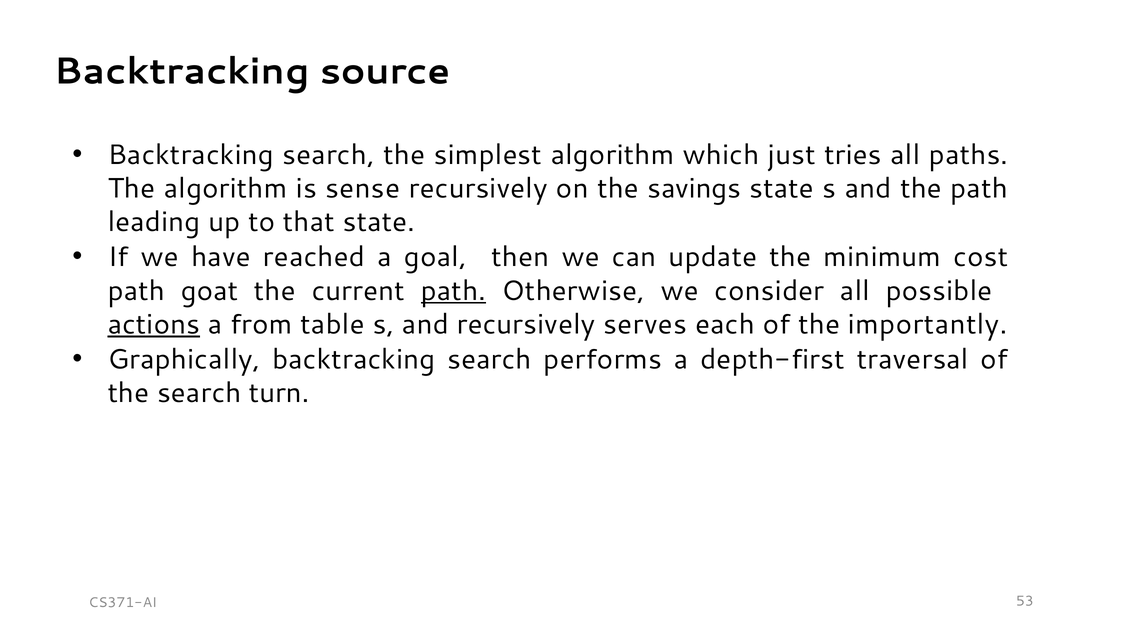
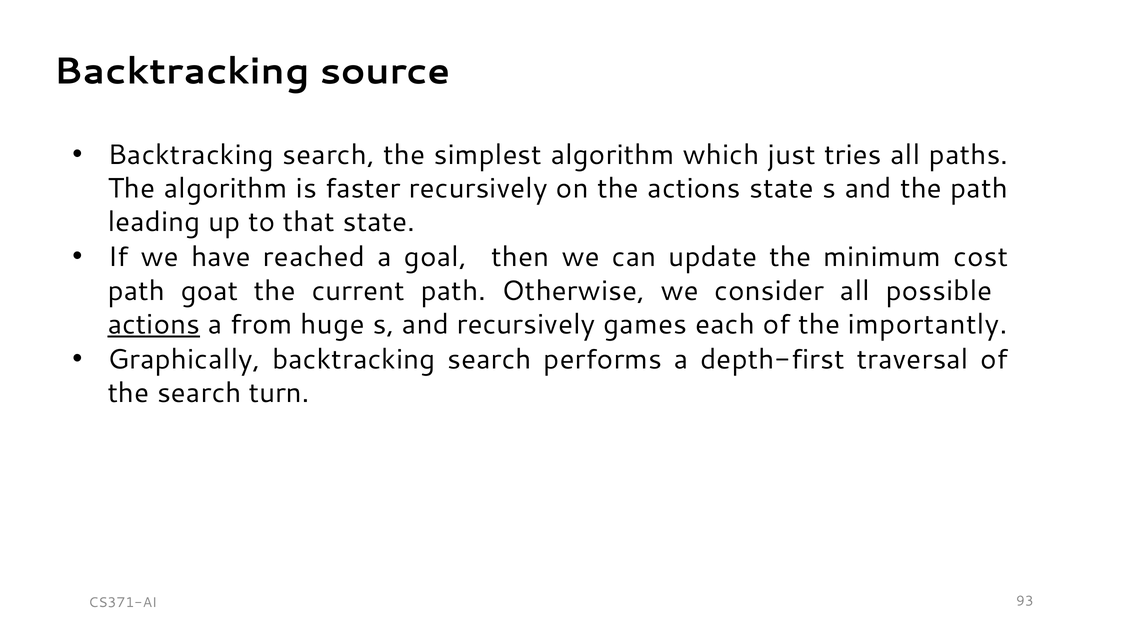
sense: sense -> faster
the savings: savings -> actions
path at (453, 291) underline: present -> none
table: table -> huge
serves: serves -> games
53: 53 -> 93
